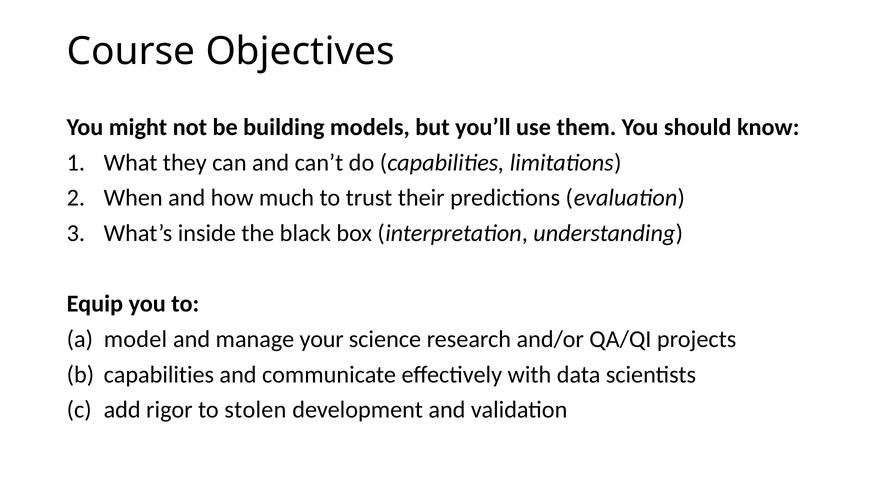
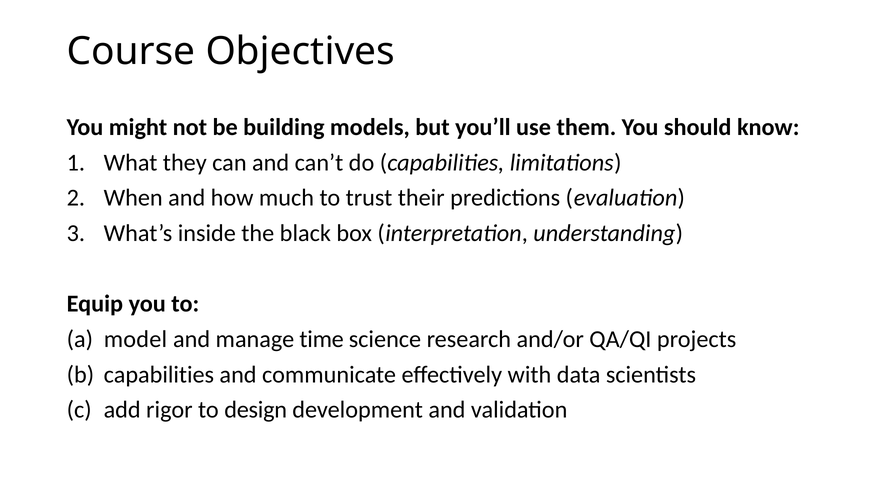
your: your -> time
stolen: stolen -> design
